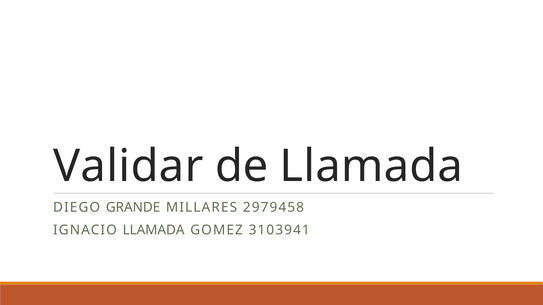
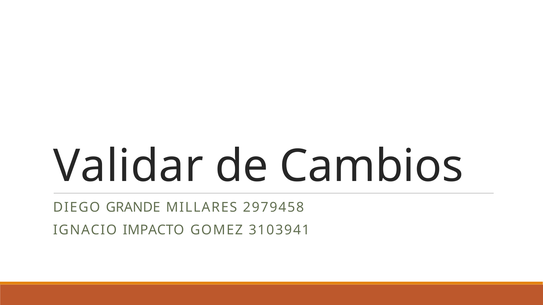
de Llamada: Llamada -> Cambios
IGNACIO LLAMADA: LLAMADA -> IMPACTO
